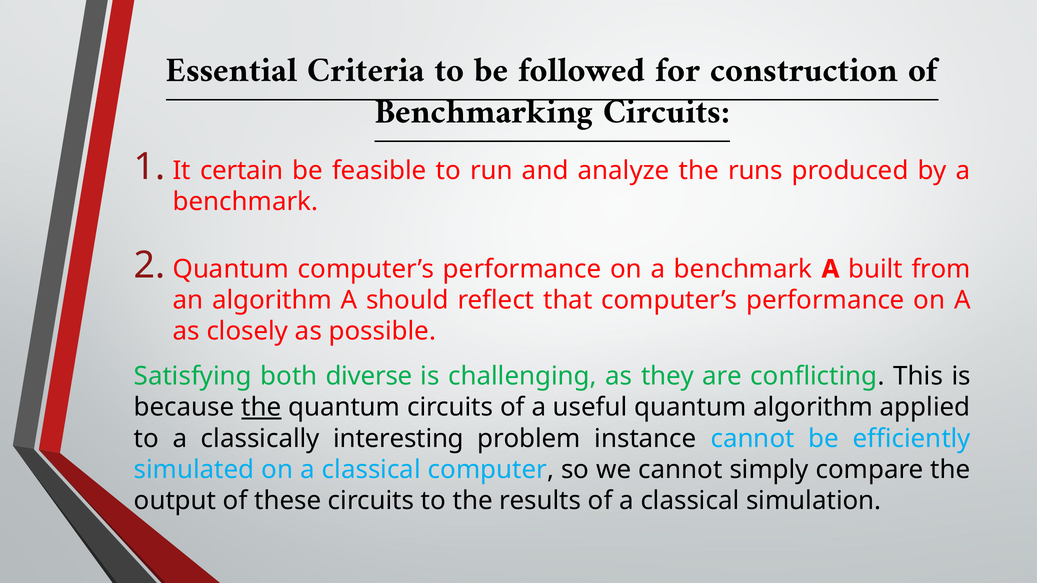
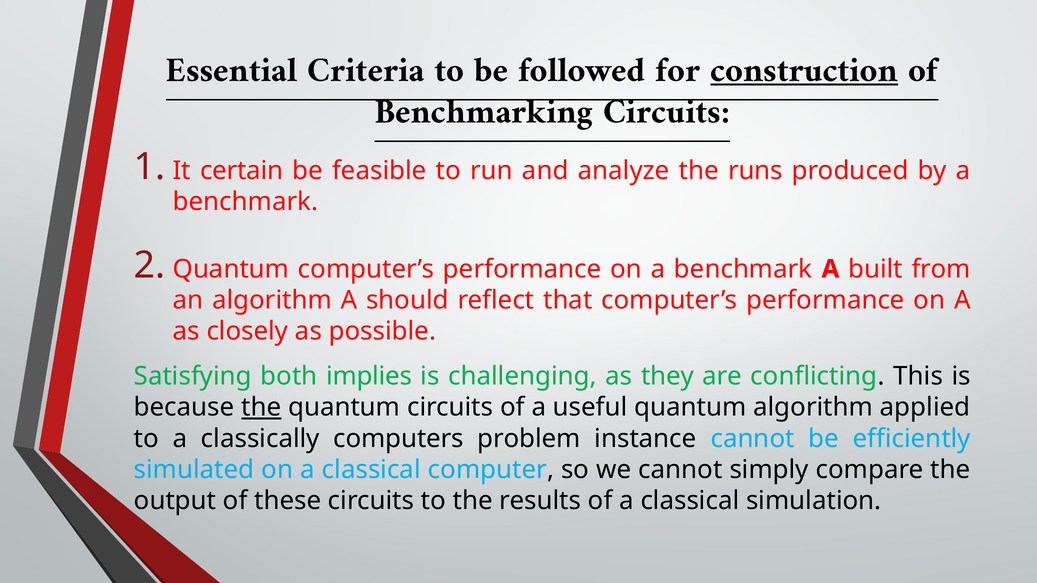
construction underline: none -> present
diverse: diverse -> implies
interesting: interesting -> computers
